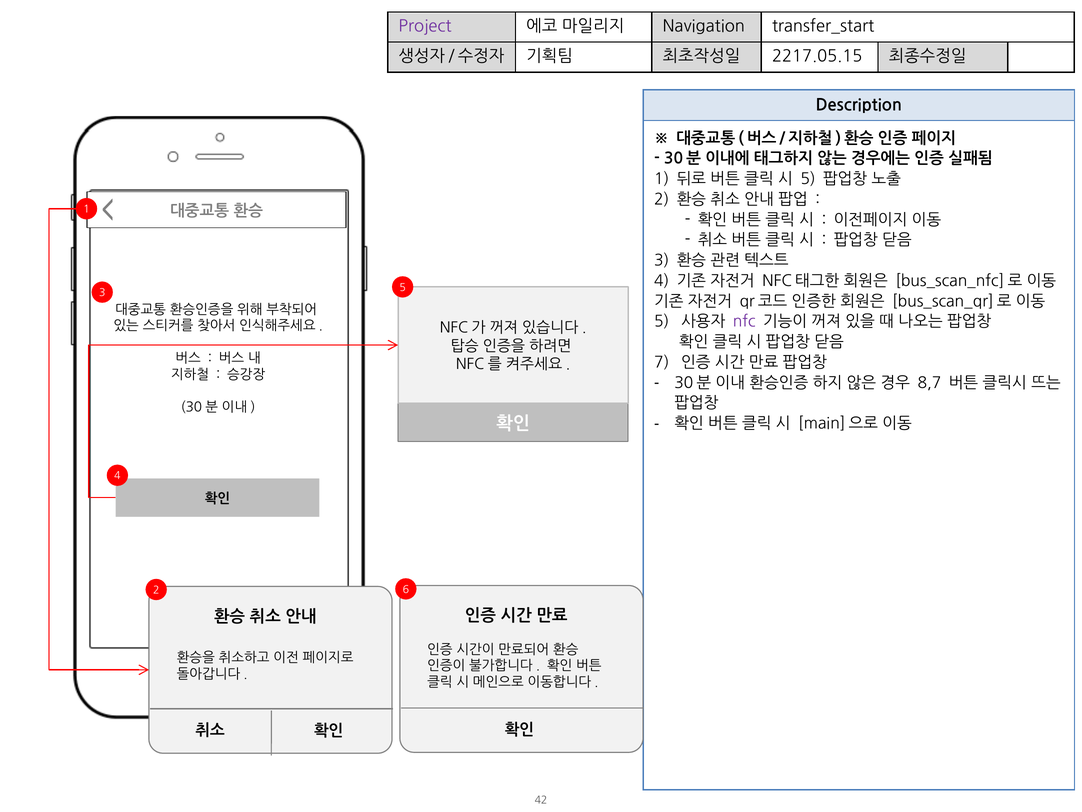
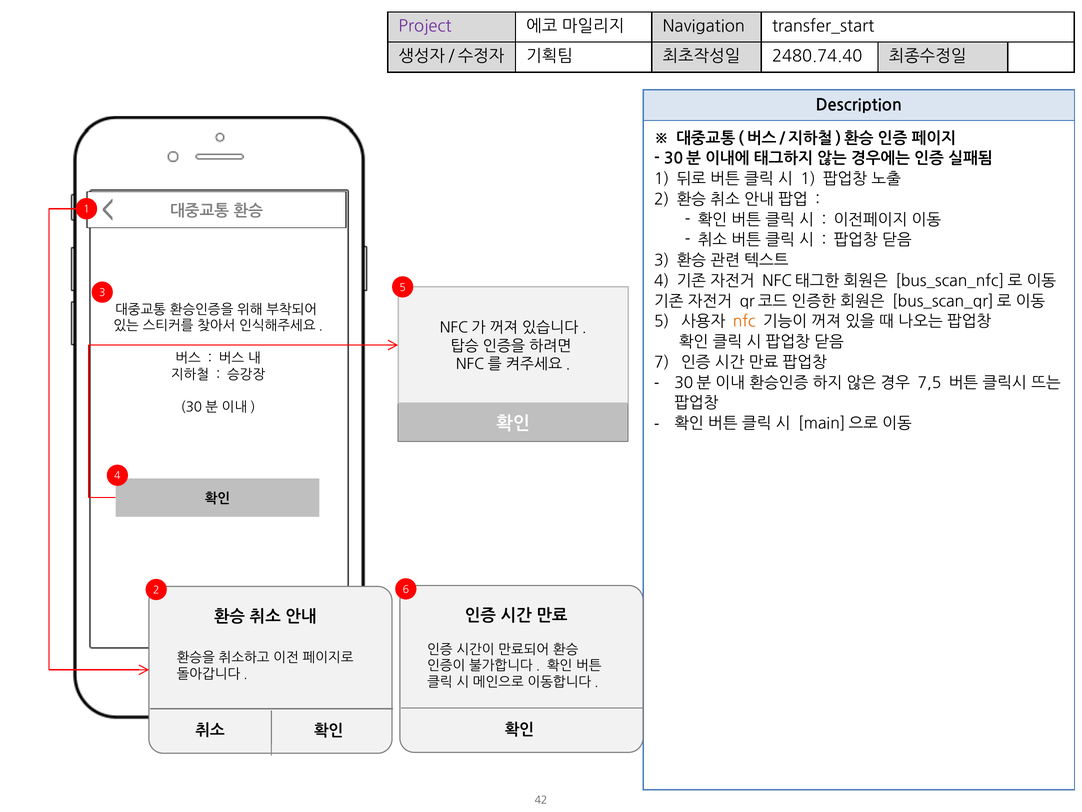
2217.05.15: 2217.05.15 -> 2480.74.40
5 at (808, 179): 5 -> 1
nfc colour: purple -> orange
8,7: 8,7 -> 7,5
